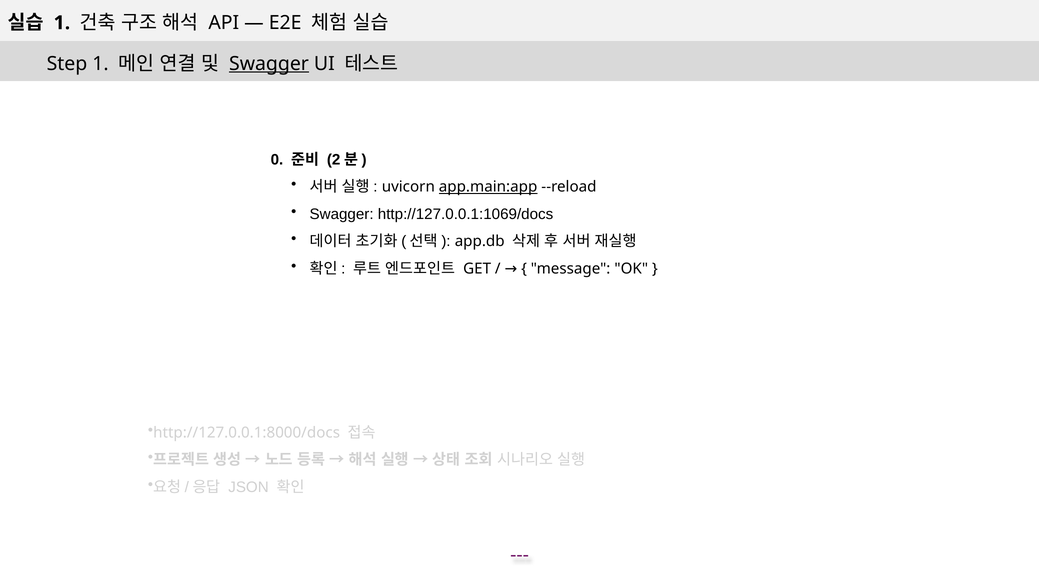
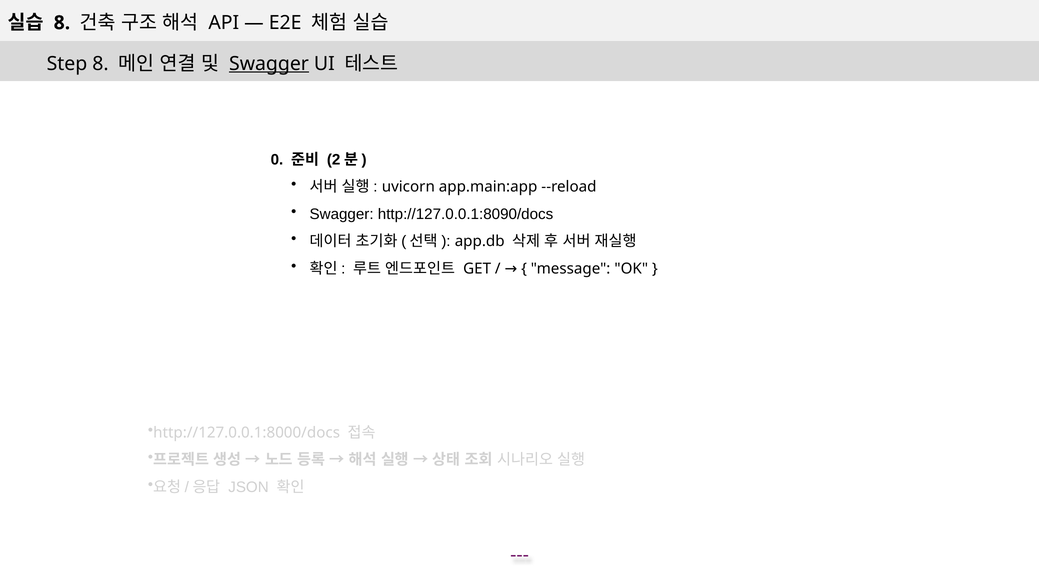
1 at (62, 23): 1 -> 8
Step 1: 1 -> 8
app.main:app underline: present -> none
http://127.0.0.1:1069/docs: http://127.0.0.1:1069/docs -> http://127.0.0.1:8090/docs
